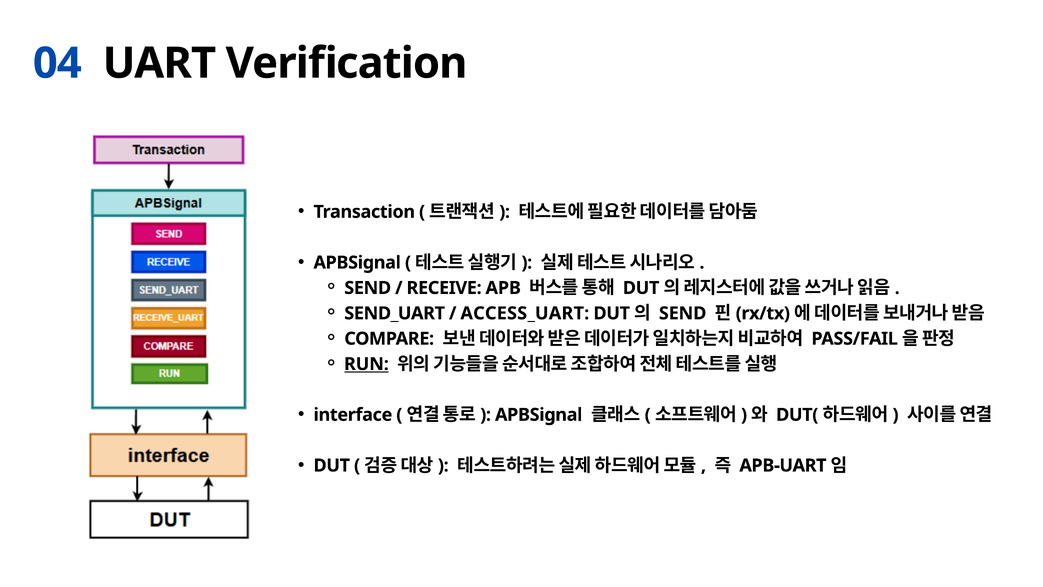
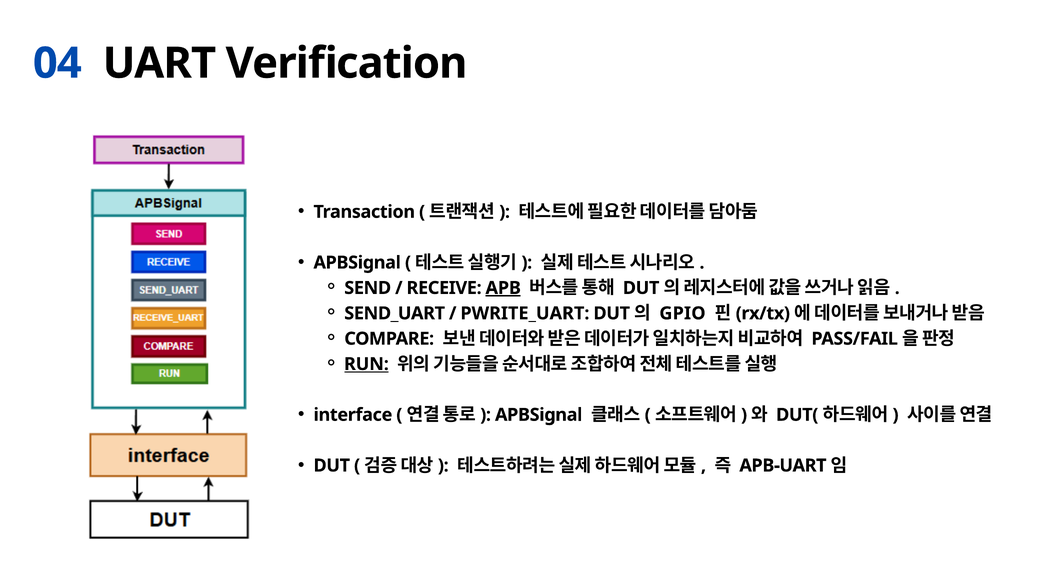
APB underline: none -> present
ACCESS_UART: ACCESS_UART -> PWRITE_UART
SEND at (683, 313): SEND -> GPIO
